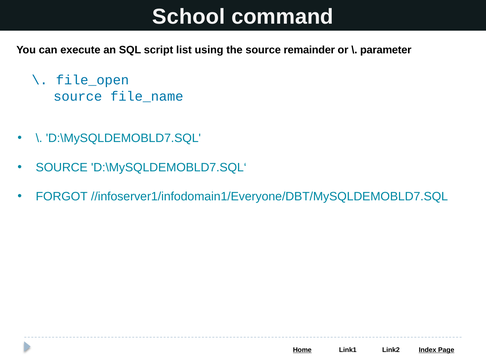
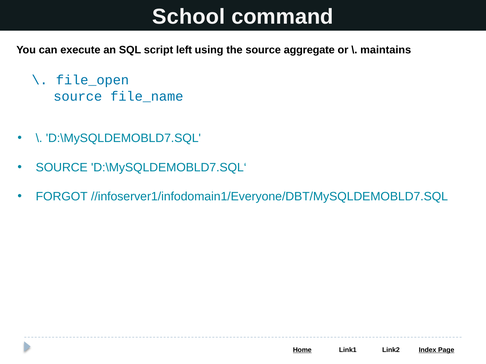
list: list -> left
remainder: remainder -> aggregate
parameter: parameter -> maintains
